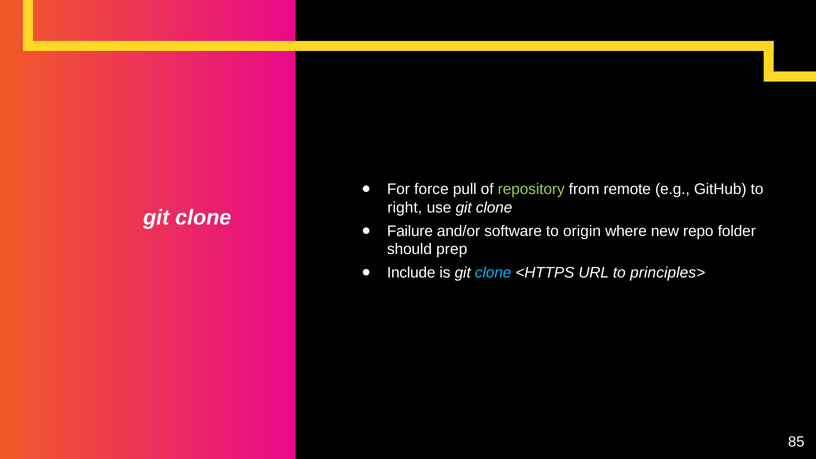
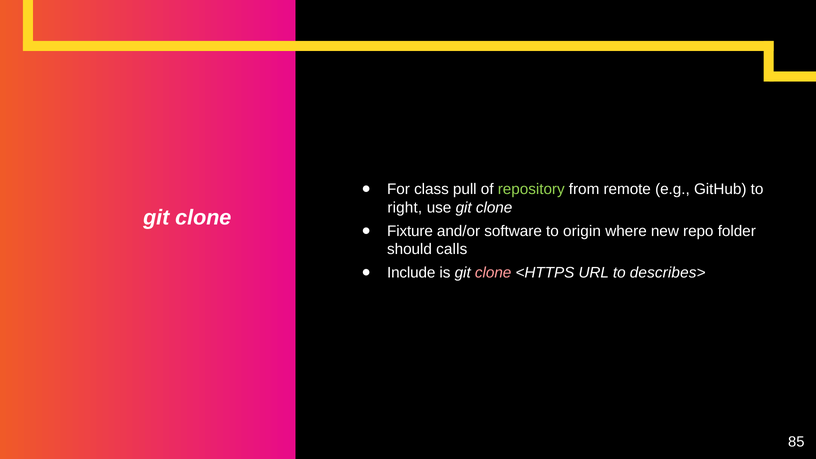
force: force -> class
Failure: Failure -> Fixture
prep: prep -> calls
clone at (493, 273) colour: light blue -> pink
principles>: principles> -> describes>
